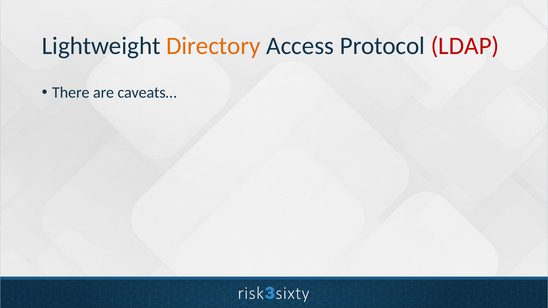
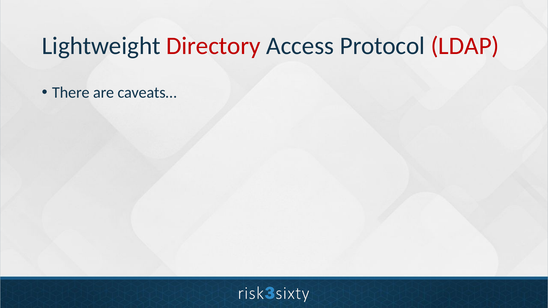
Directory colour: orange -> red
